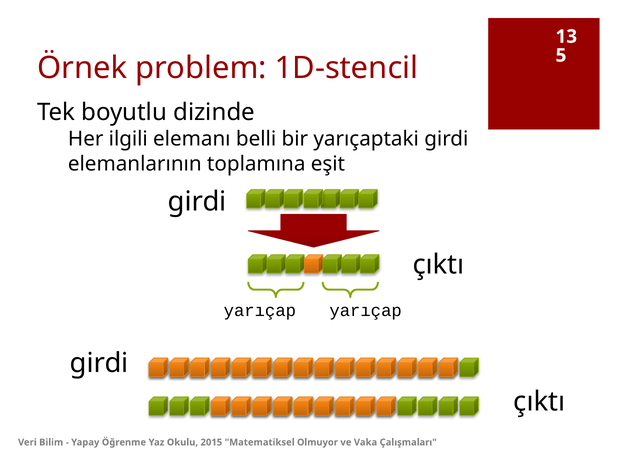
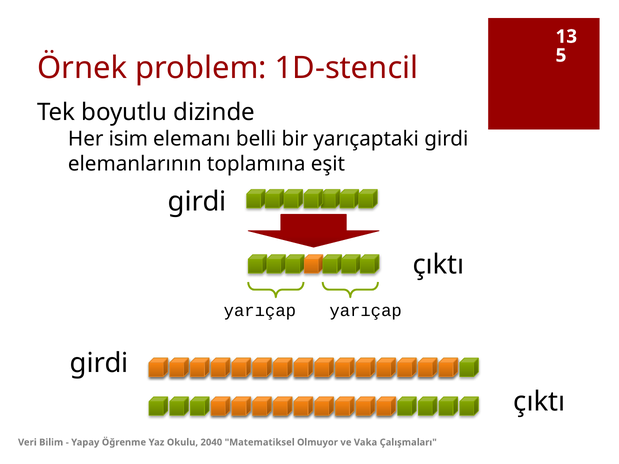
ilgili: ilgili -> isim
2015: 2015 -> 2040
